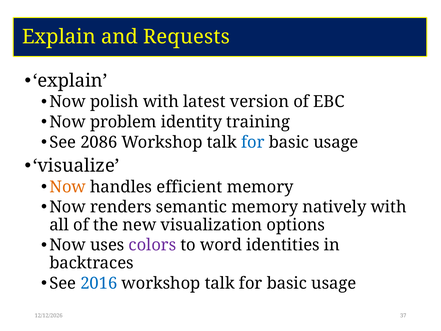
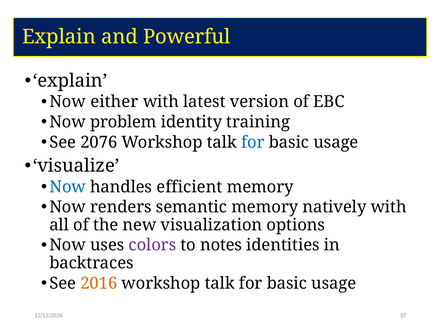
Requests: Requests -> Powerful
polish: polish -> either
2086: 2086 -> 2076
Now at (68, 187) colour: orange -> blue
word: word -> notes
2016 colour: blue -> orange
